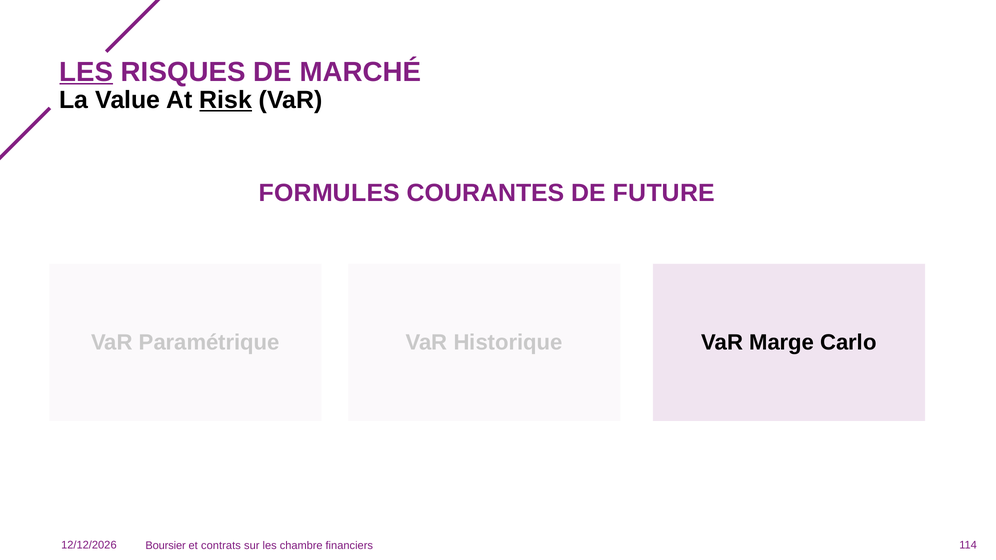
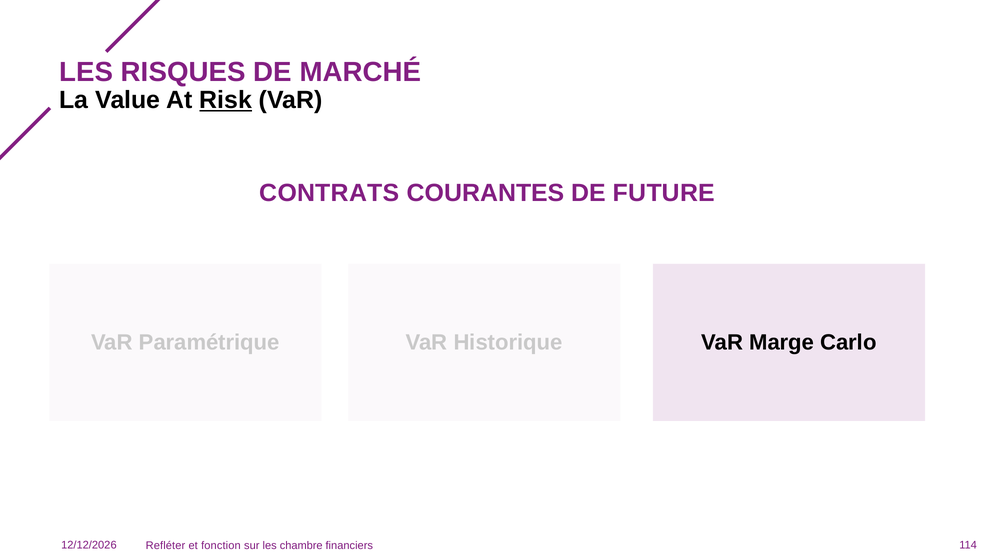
LES at (86, 72) underline: present -> none
FORMULES: FORMULES -> CONTRATS
Boursier: Boursier -> Refléter
contrats: contrats -> fonction
